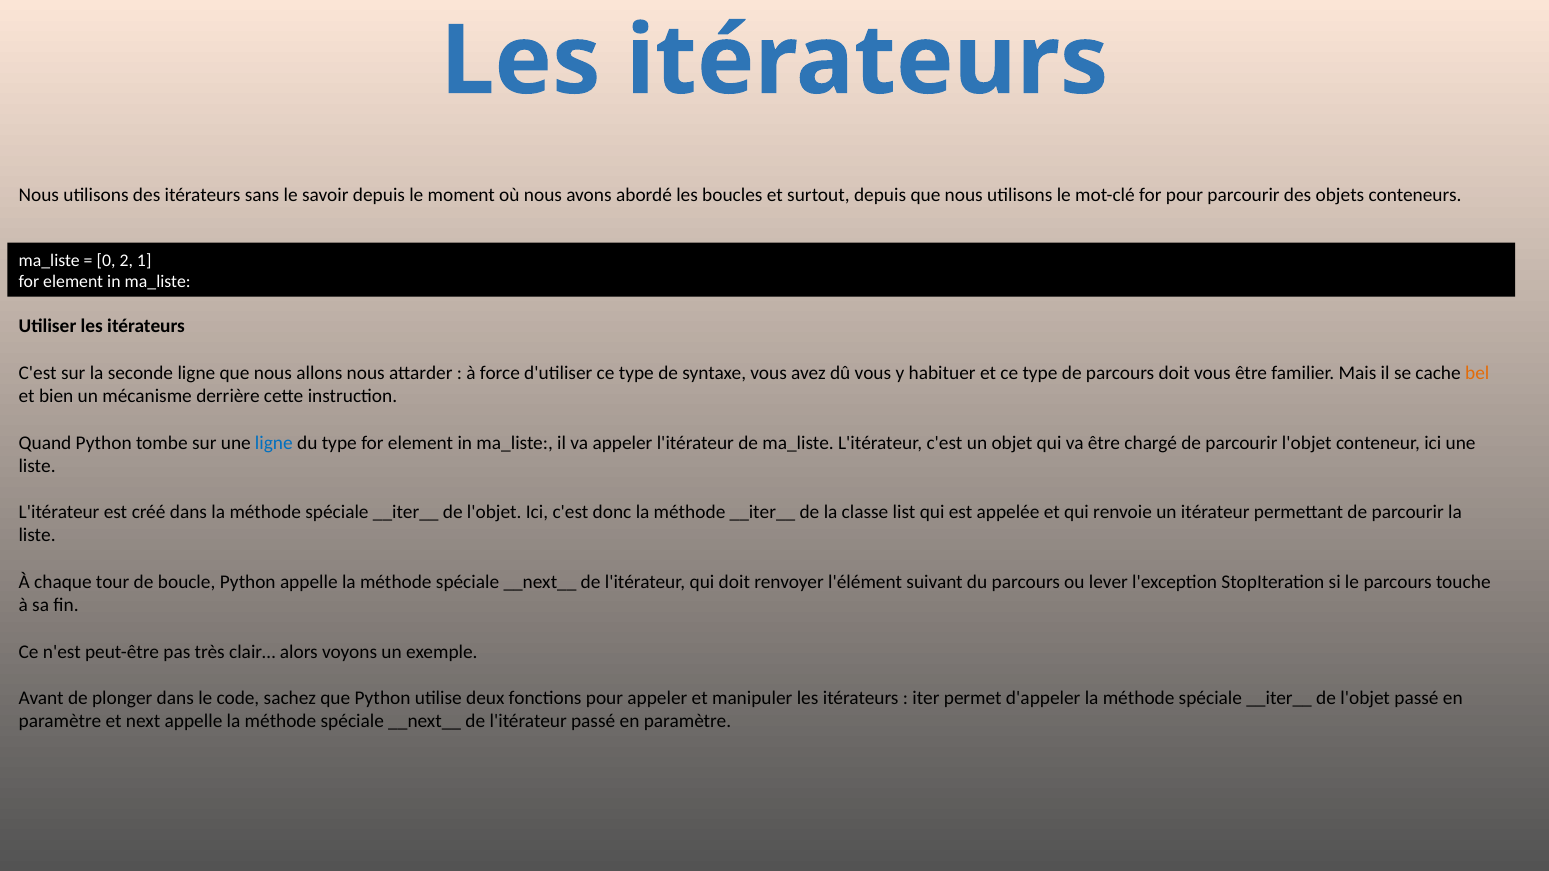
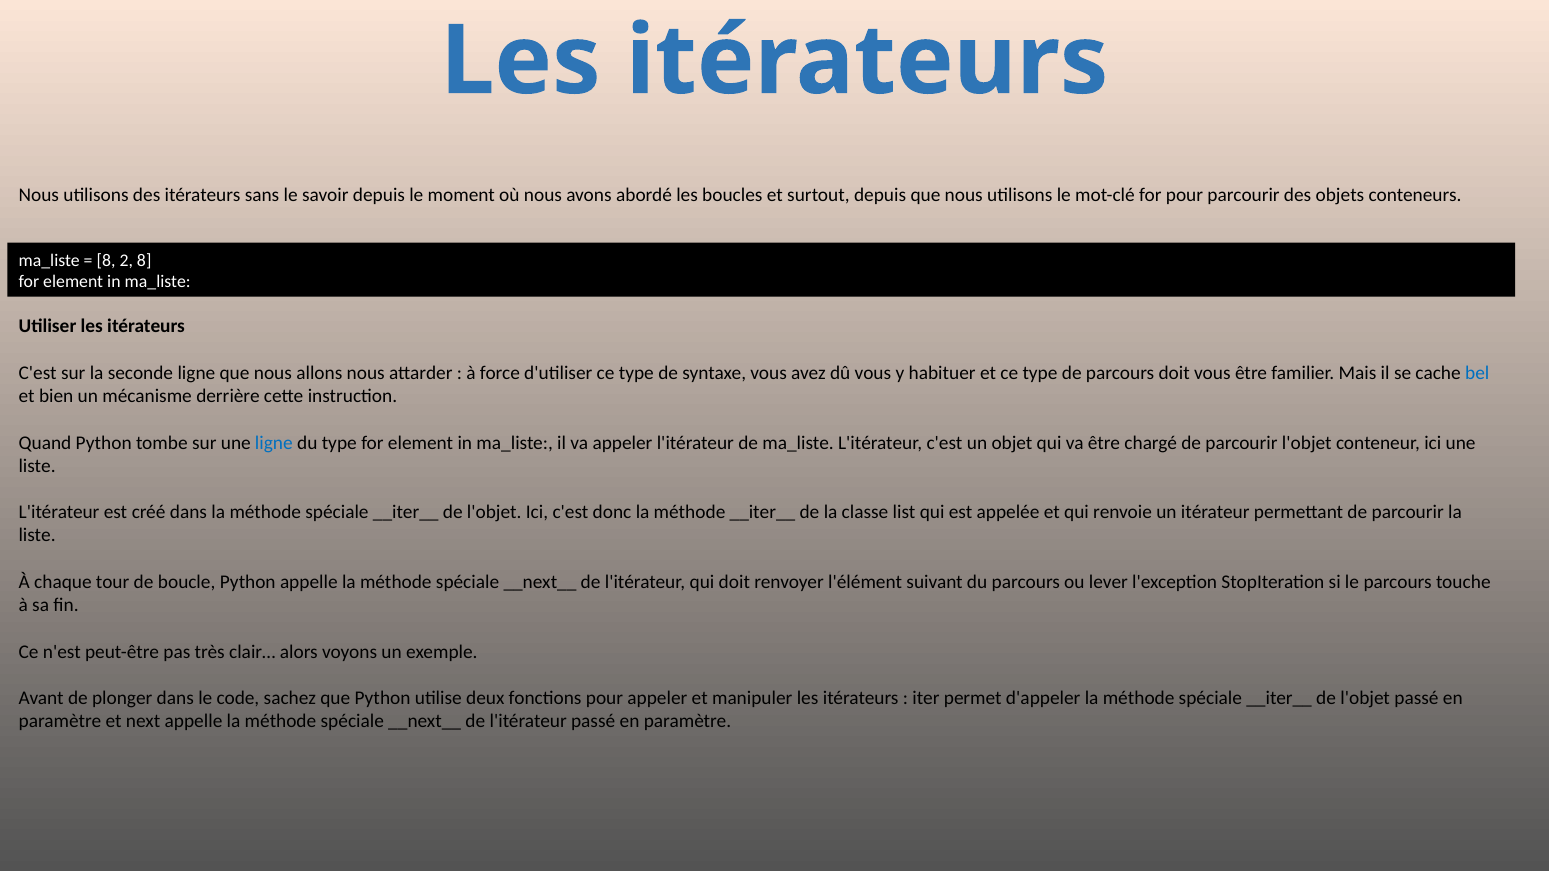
0 at (106, 260): 0 -> 8
2 1: 1 -> 8
bel colour: orange -> blue
